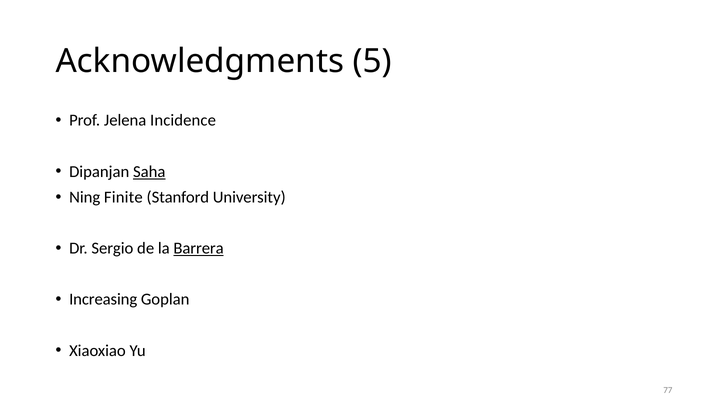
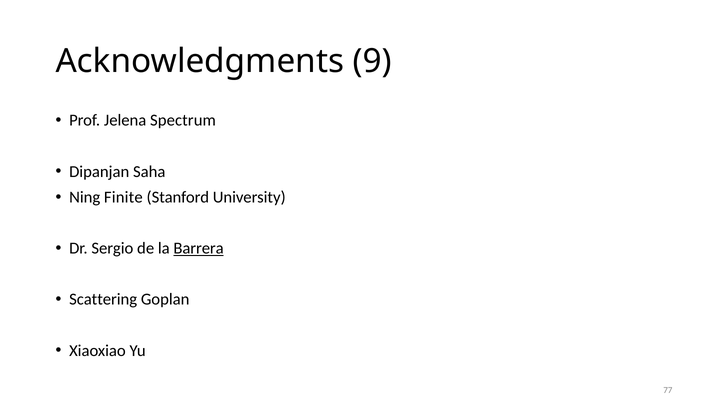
5: 5 -> 9
Incidence: Incidence -> Spectrum
Saha underline: present -> none
Increasing: Increasing -> Scattering
